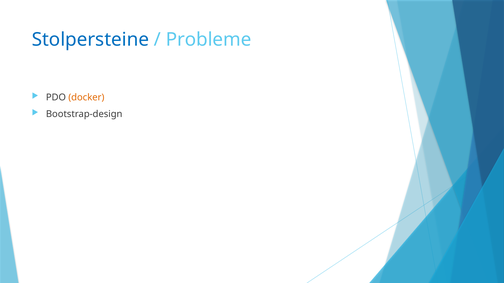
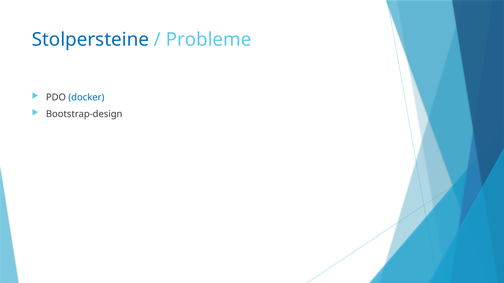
docker colour: orange -> blue
